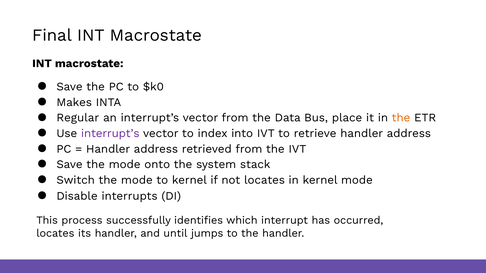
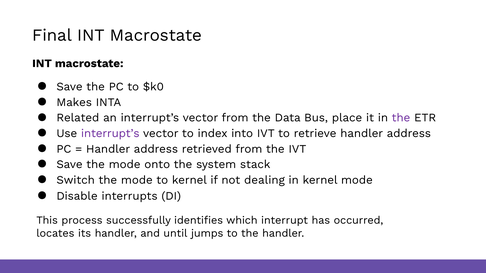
Regular: Regular -> Related
the at (401, 118) colour: orange -> purple
not locates: locates -> dealing
